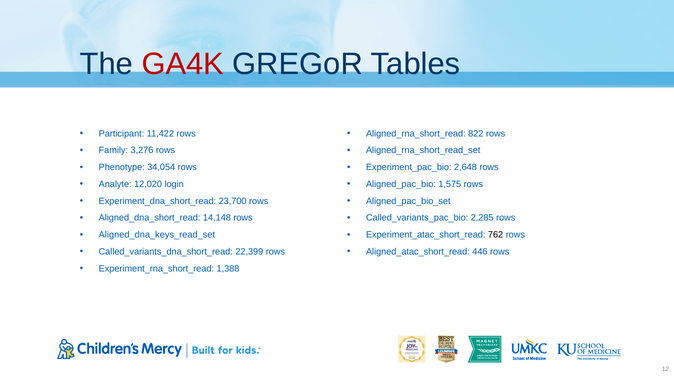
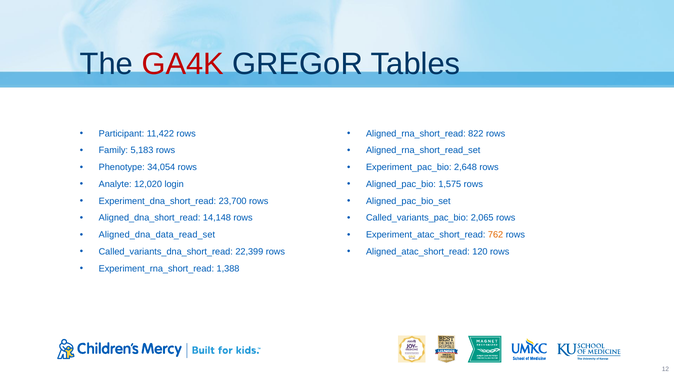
3,276: 3,276 -> 5,183
2,285: 2,285 -> 2,065
Aligned_dna_keys_read_set: Aligned_dna_keys_read_set -> Aligned_dna_data_read_set
762 colour: black -> orange
446: 446 -> 120
